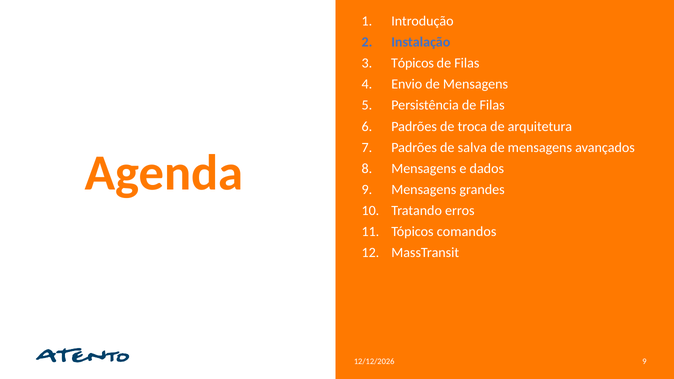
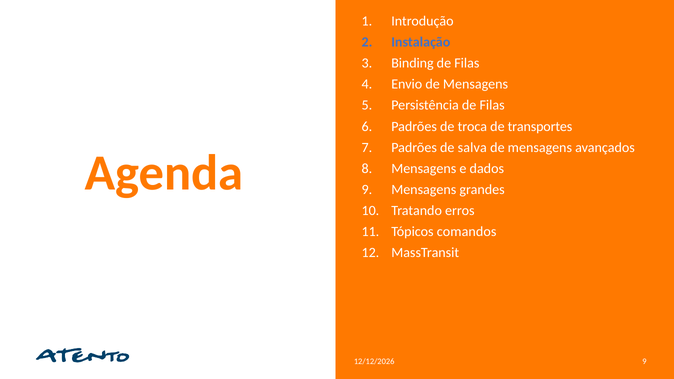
Tópicos at (412, 63): Tópicos -> Binding
arquitetura: arquitetura -> transportes
